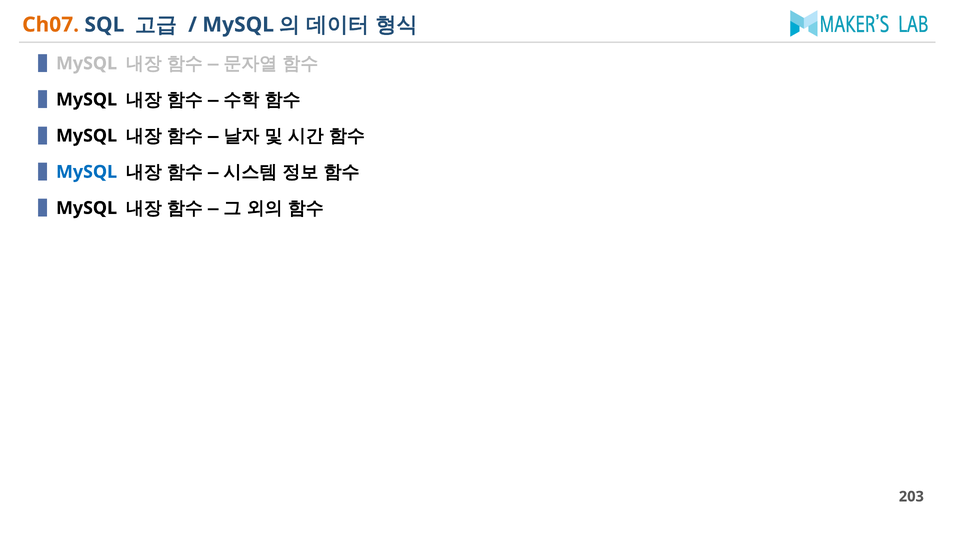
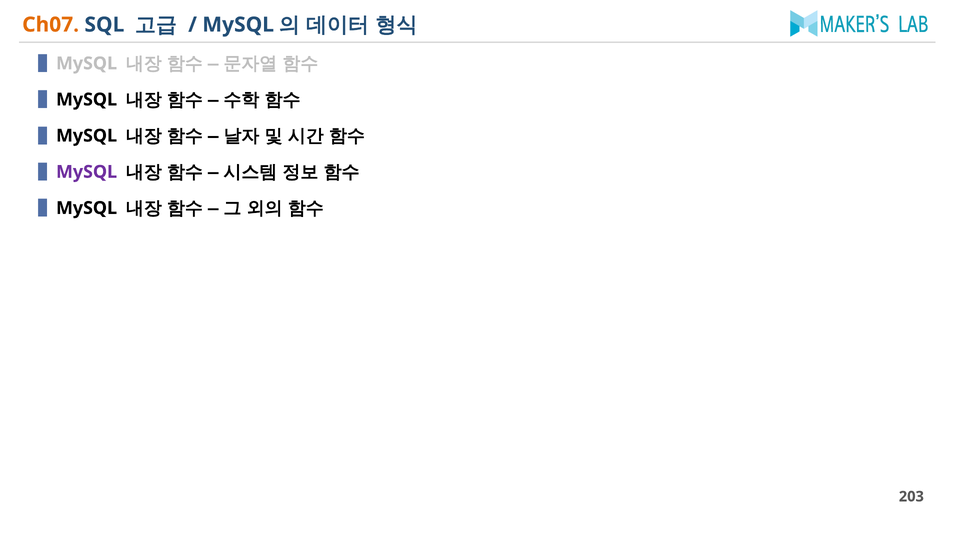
MySQL at (87, 172) colour: blue -> purple
